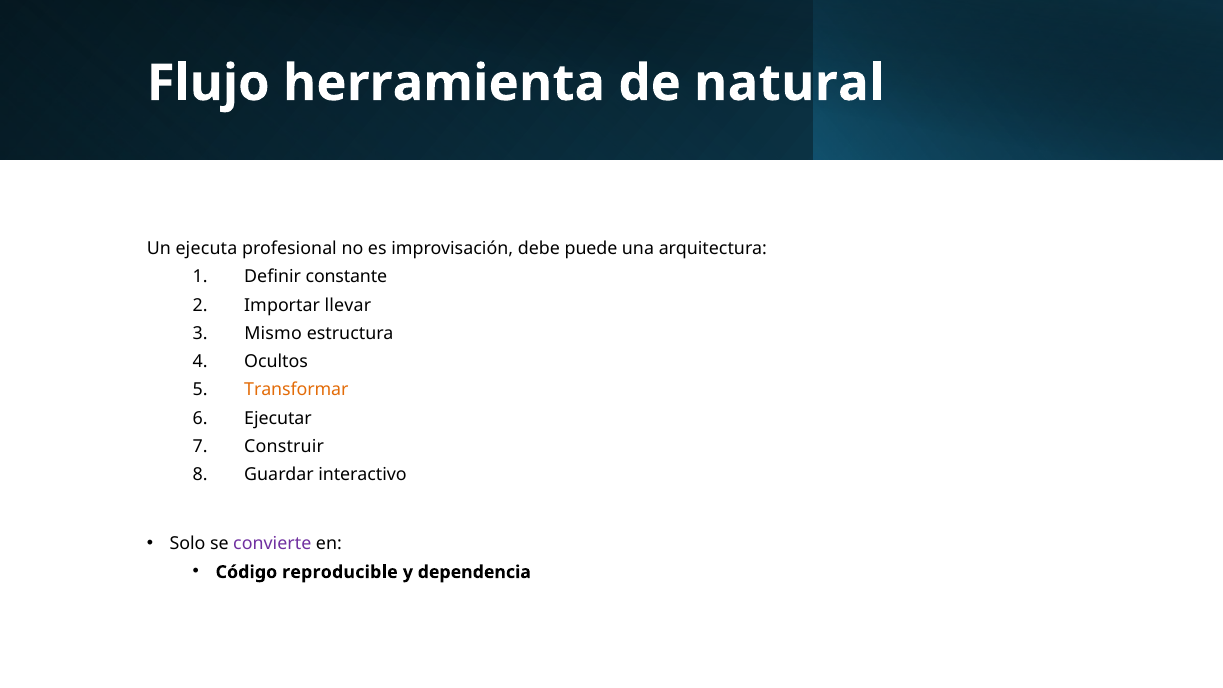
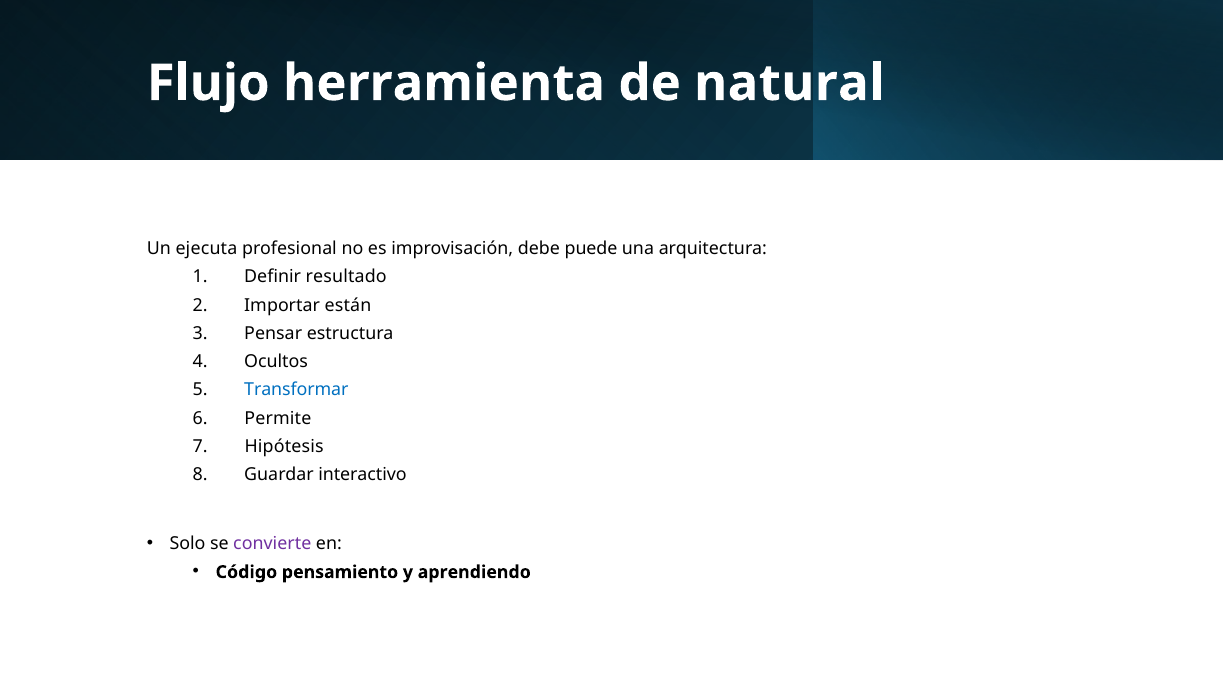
constante: constante -> resultado
llevar: llevar -> están
Mismo: Mismo -> Pensar
Transformar colour: orange -> blue
Ejecutar: Ejecutar -> Permite
Construir: Construir -> Hipótesis
reproducible: reproducible -> pensamiento
dependencia: dependencia -> aprendiendo
